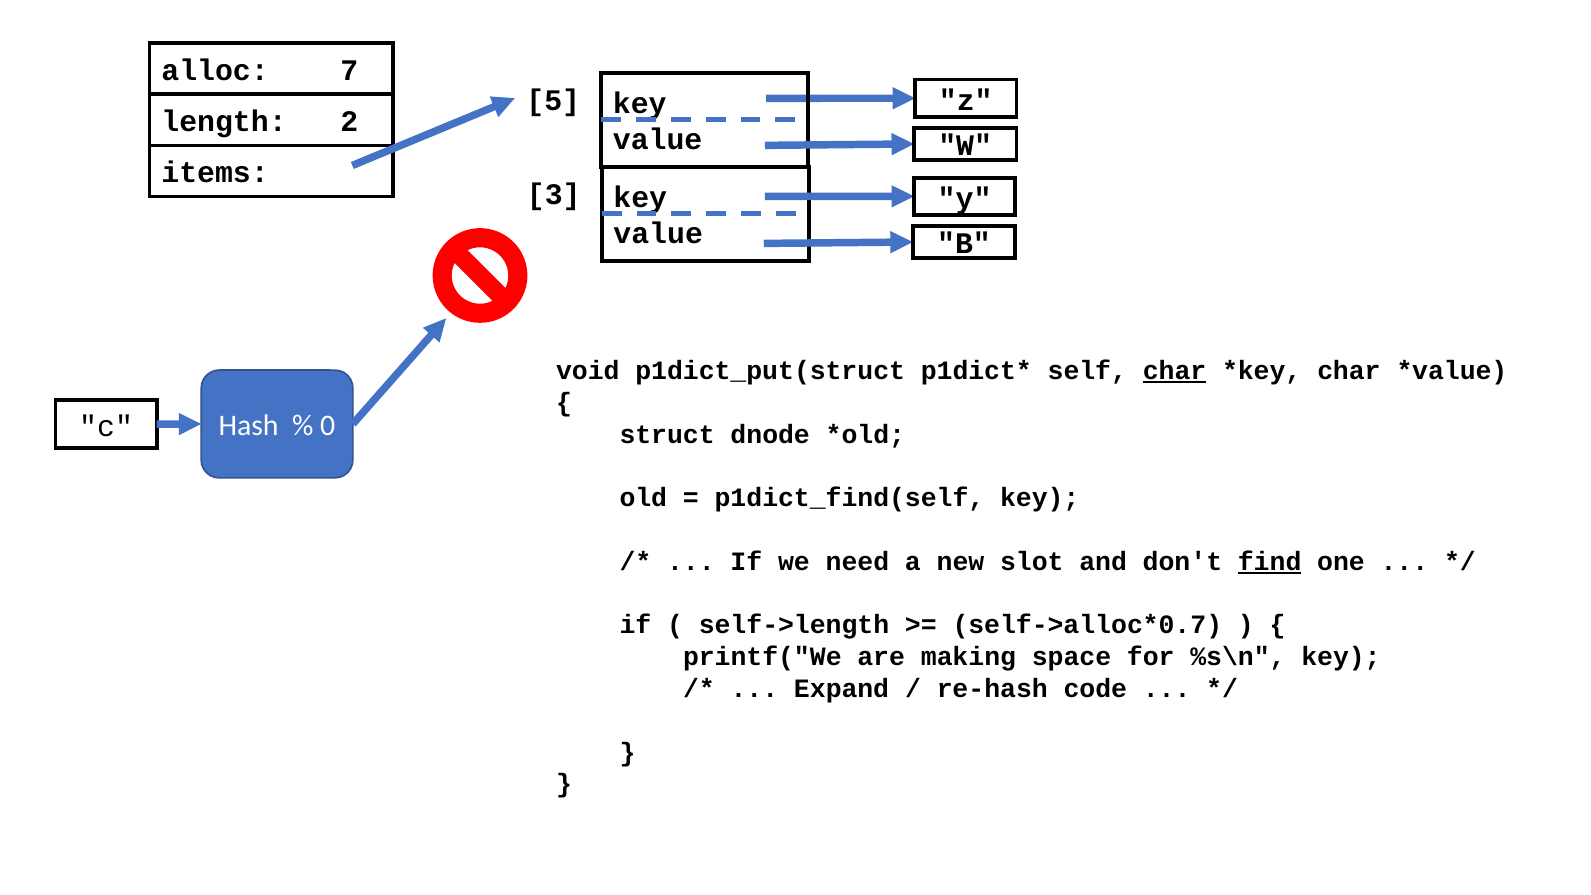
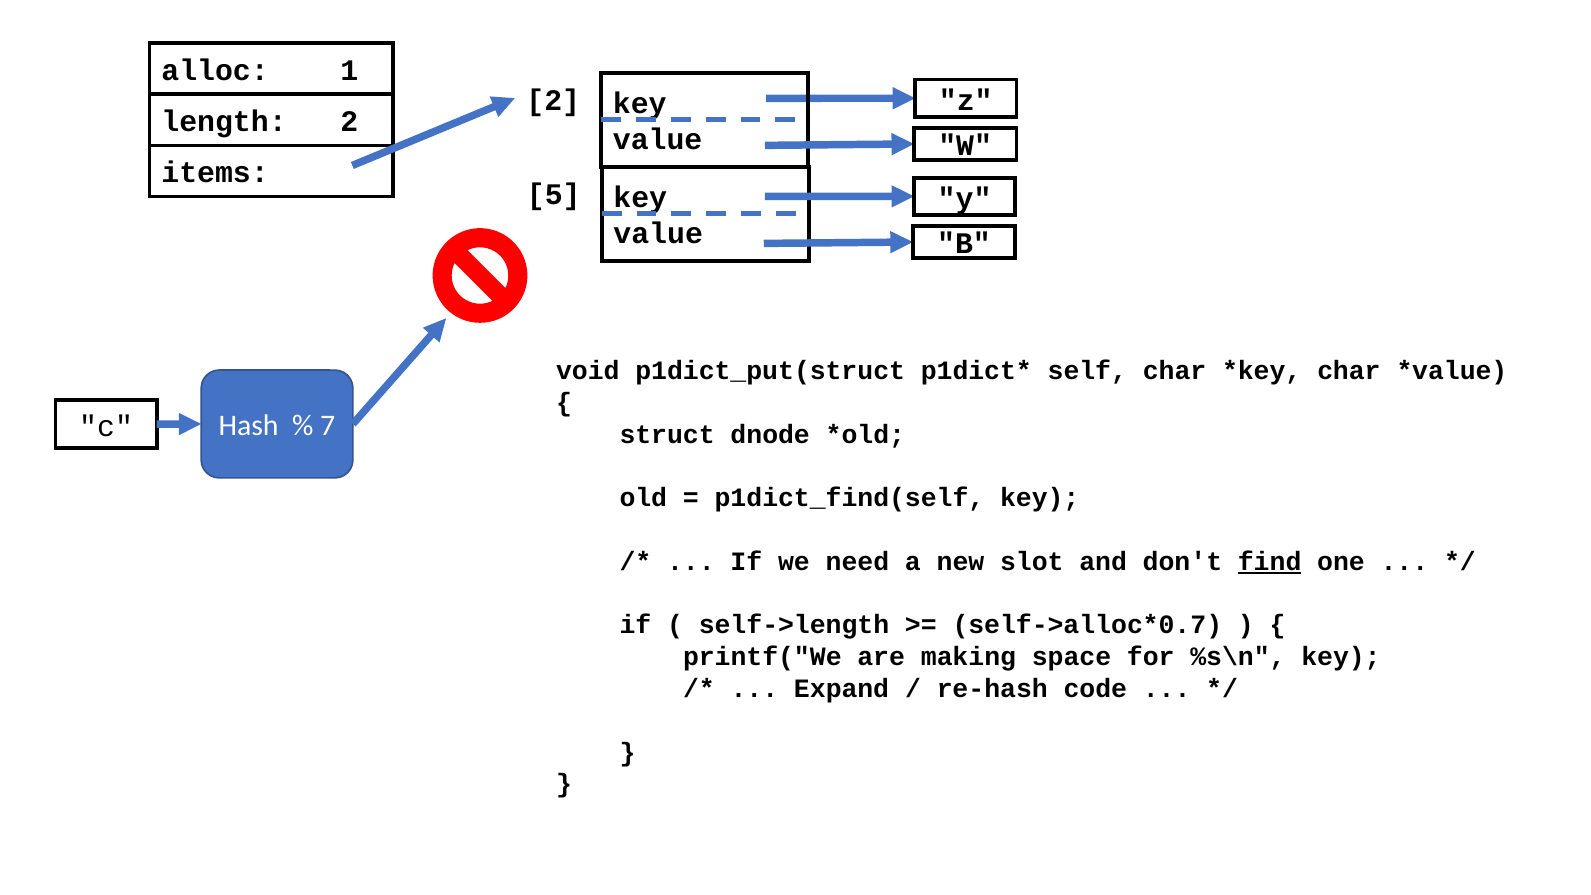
7: 7 -> 1
5 at (553, 100): 5 -> 2
3: 3 -> 5
char at (1175, 371) underline: present -> none
0: 0 -> 7
